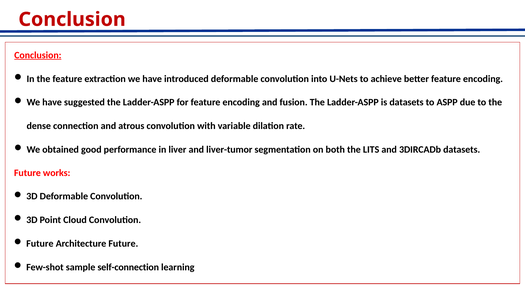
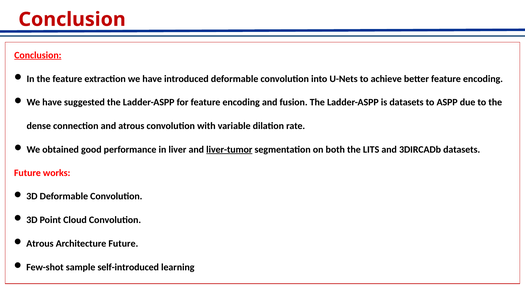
liver-tumor underline: none -> present
Future at (40, 244): Future -> Atrous
self-connection: self-connection -> self-introduced
